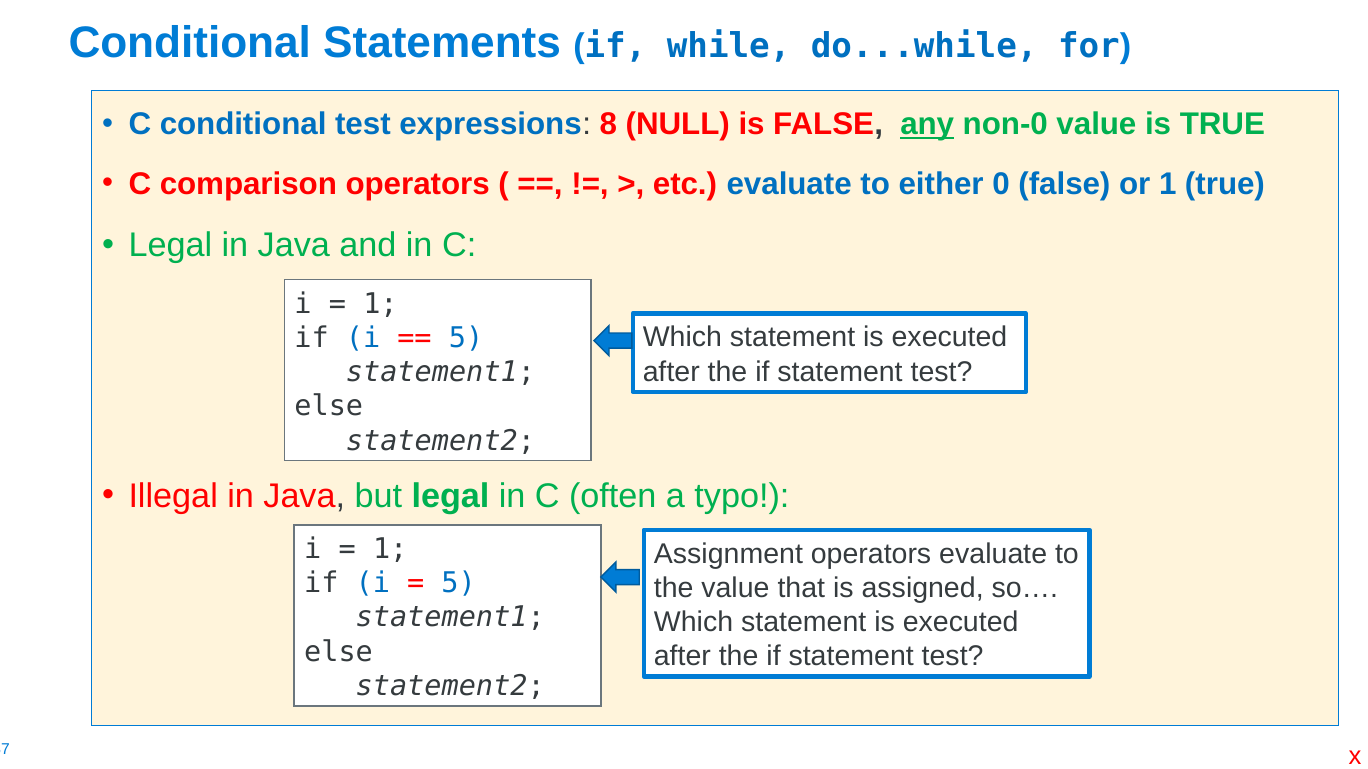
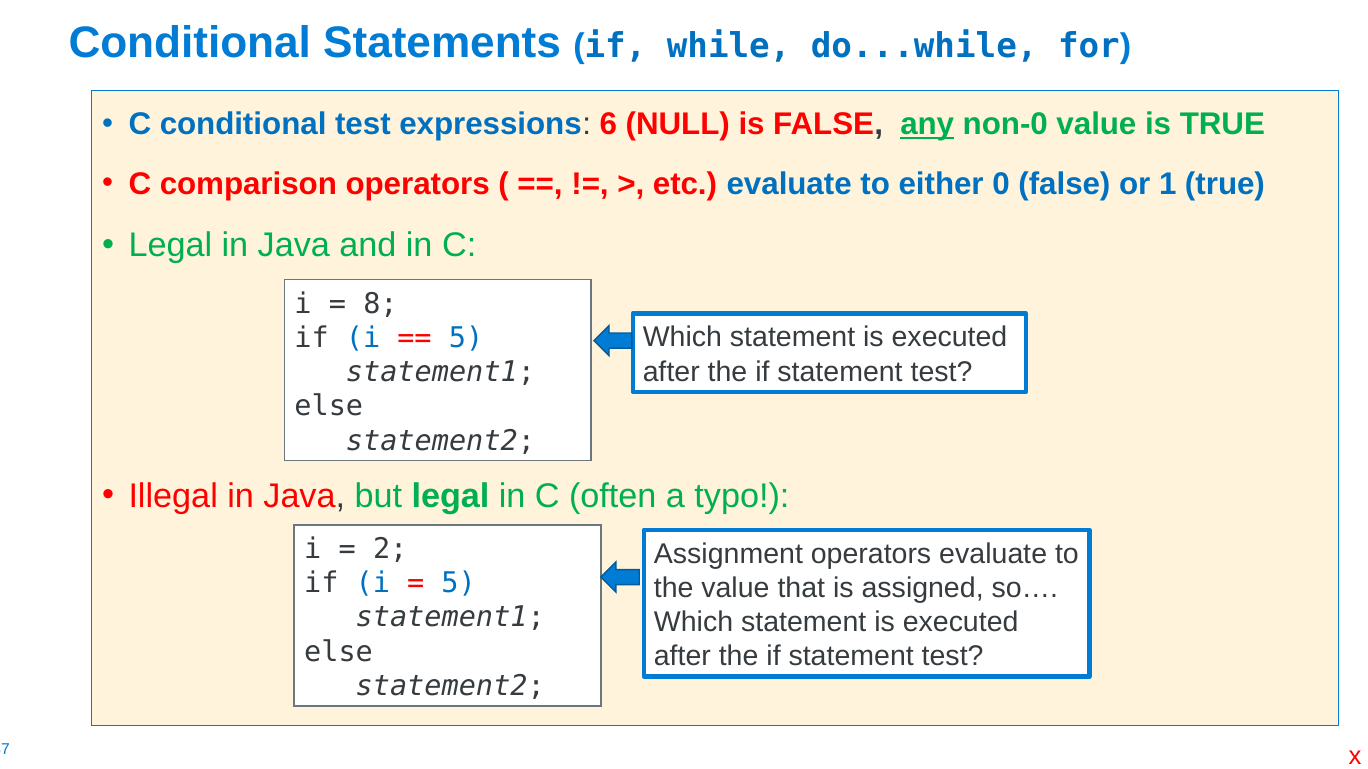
8: 8 -> 6
1 at (380, 304): 1 -> 8
1 at (390, 549): 1 -> 2
